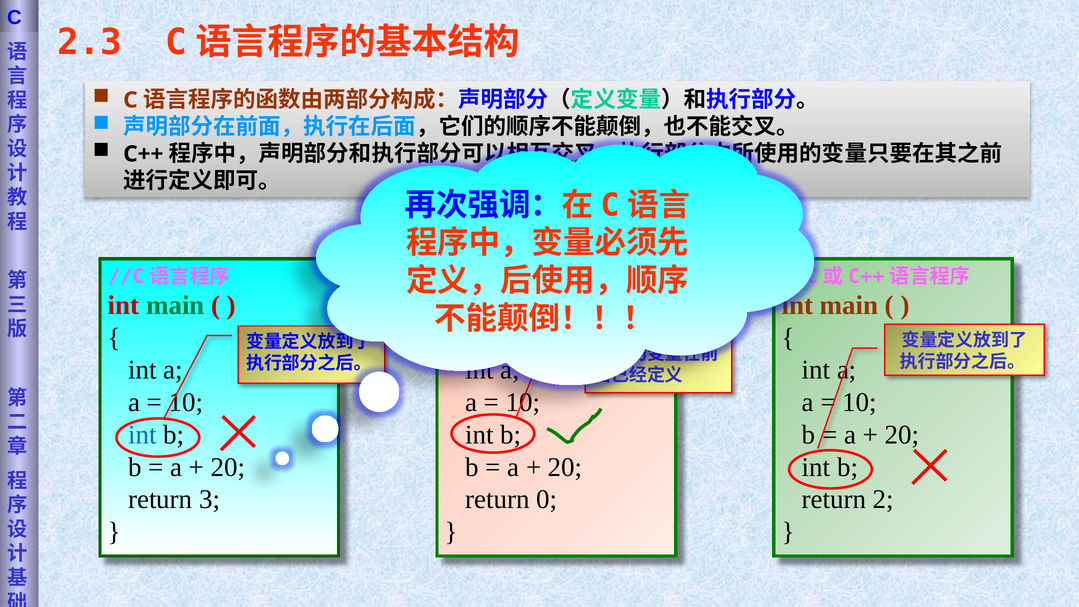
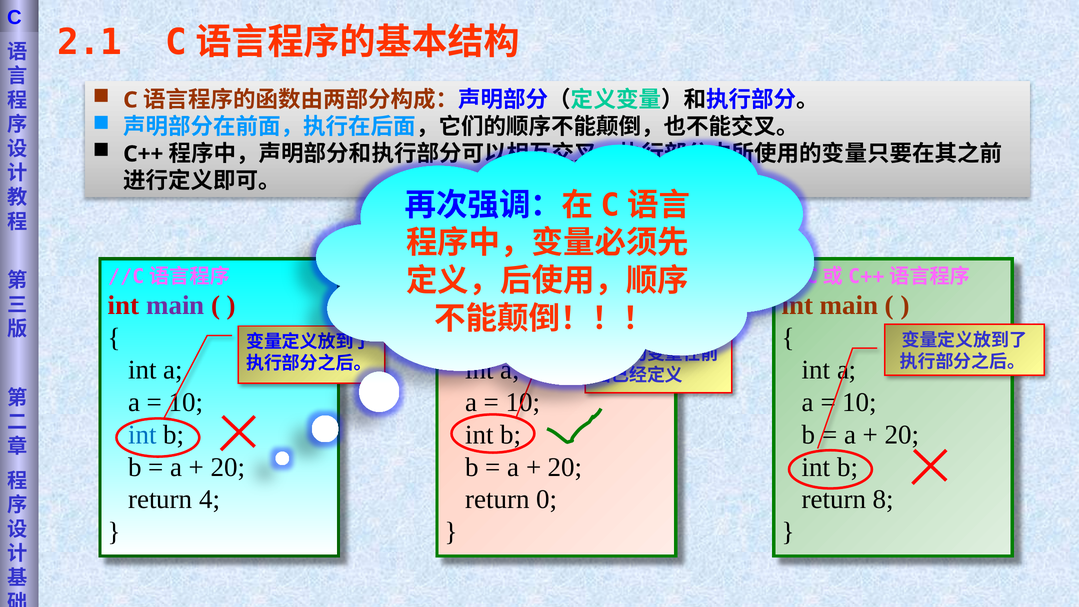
2.3: 2.3 -> 2.1
main at (175, 305) colour: green -> purple
3: 3 -> 4
2: 2 -> 8
